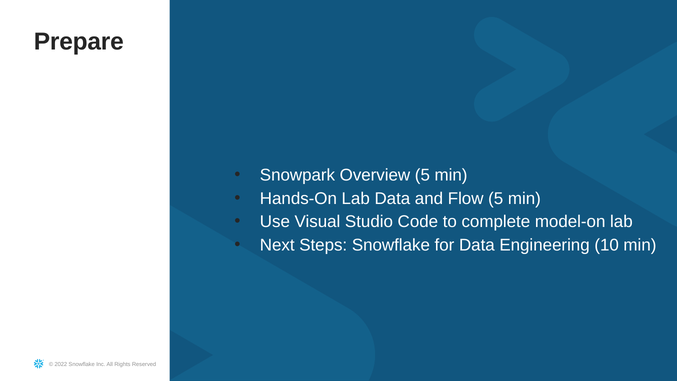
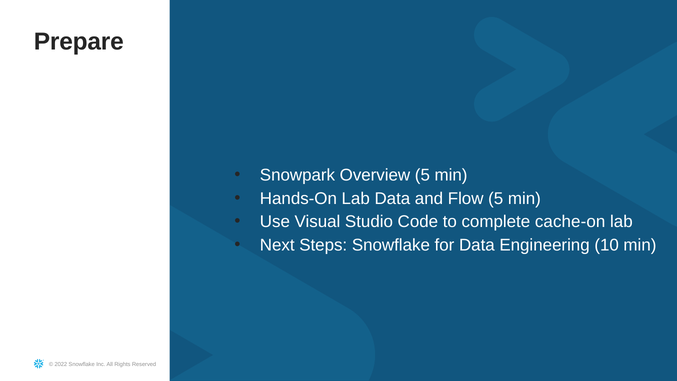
model-on: model-on -> cache-on
